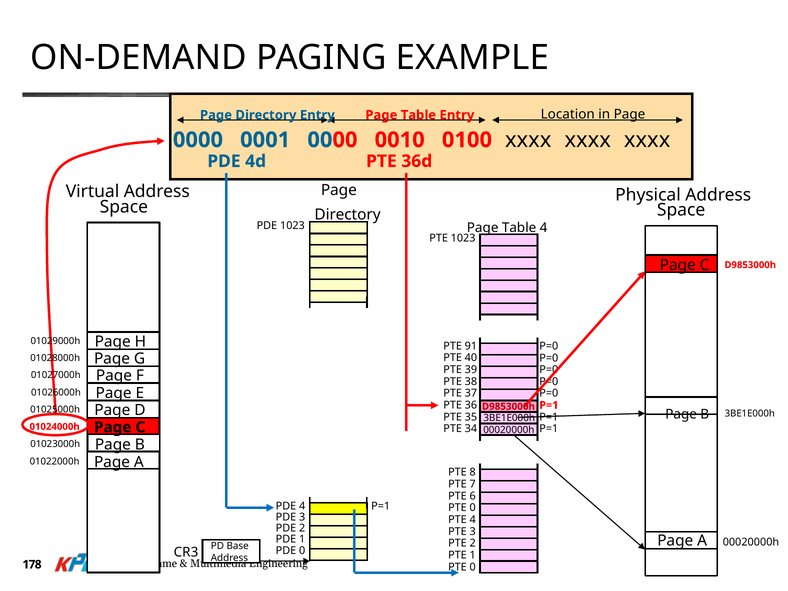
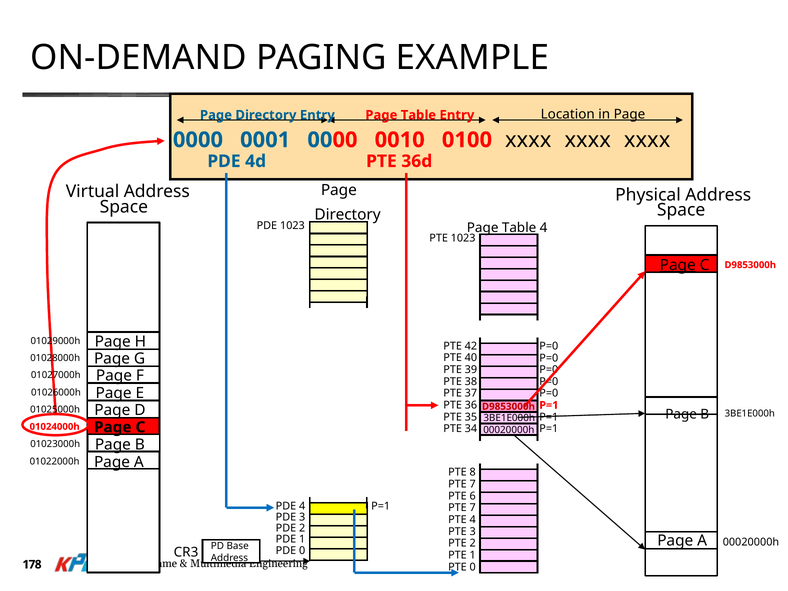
Page at (678, 265) underline: none -> present
91: 91 -> 42
0 at (473, 508): 0 -> 7
